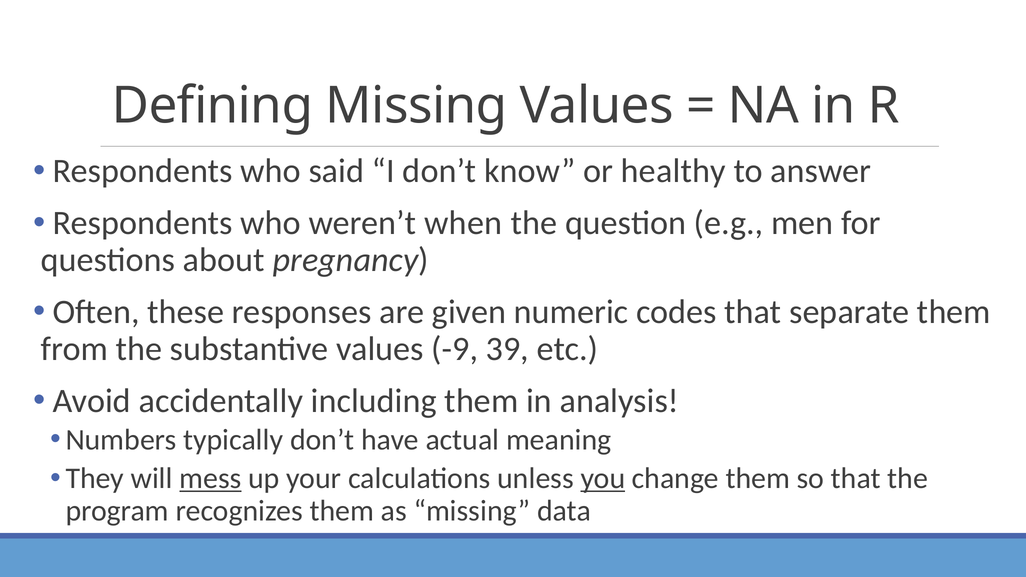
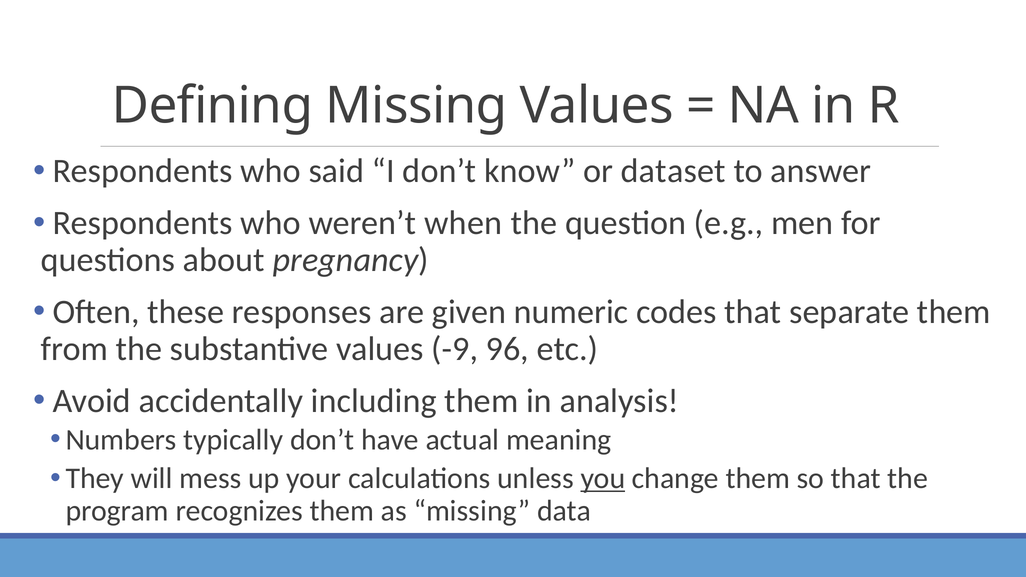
healthy: healthy -> dataset
39: 39 -> 96
mess underline: present -> none
